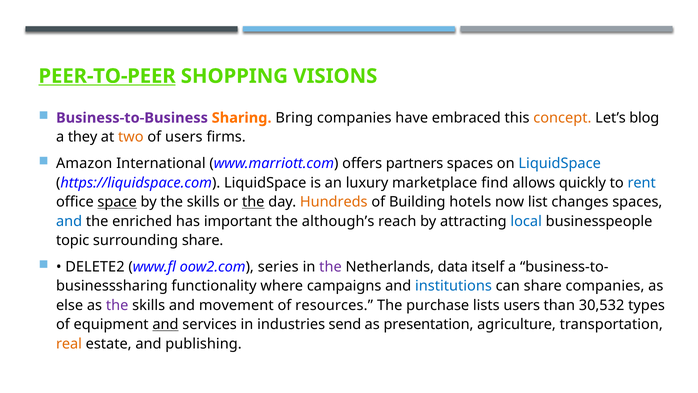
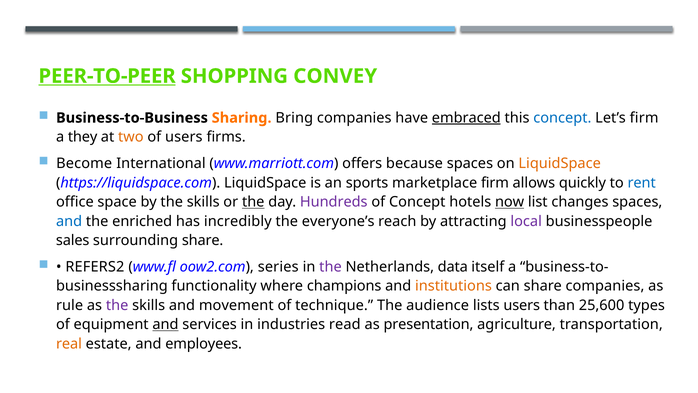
VISIONS: VISIONS -> CONVEY
Business-to-Business colour: purple -> black
embraced underline: none -> present
concept at (562, 118) colour: orange -> blue
Let’s blog: blog -> firm
Amazon: Amazon -> Become
partners: partners -> because
LiquidSpace at (560, 163) colour: blue -> orange
luxury: luxury -> sports
marketplace find: find -> firm
space underline: present -> none
Hundreds colour: orange -> purple
of Building: Building -> Concept
now underline: none -> present
important: important -> incredibly
although’s: although’s -> everyone’s
local colour: blue -> purple
topic: topic -> sales
DELETE2: DELETE2 -> REFERS2
campaigns: campaigns -> champions
institutions colour: blue -> orange
else: else -> rule
resources: resources -> technique
purchase: purchase -> audience
30,532: 30,532 -> 25,600
send: send -> read
publishing: publishing -> employees
